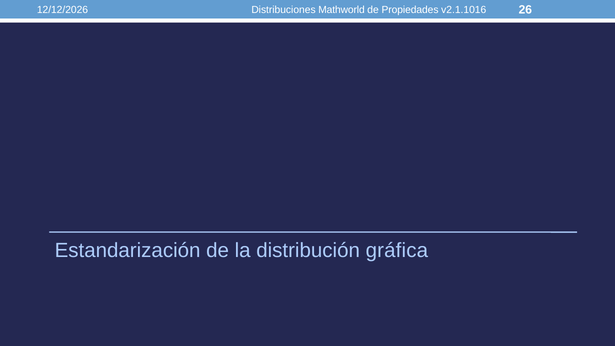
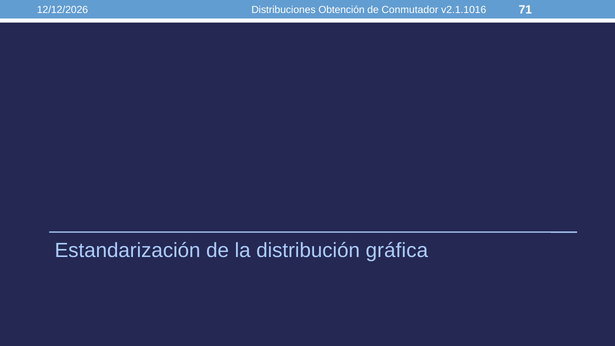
Mathworld: Mathworld -> Obtención
Propiedades: Propiedades -> Conmutador
26: 26 -> 71
